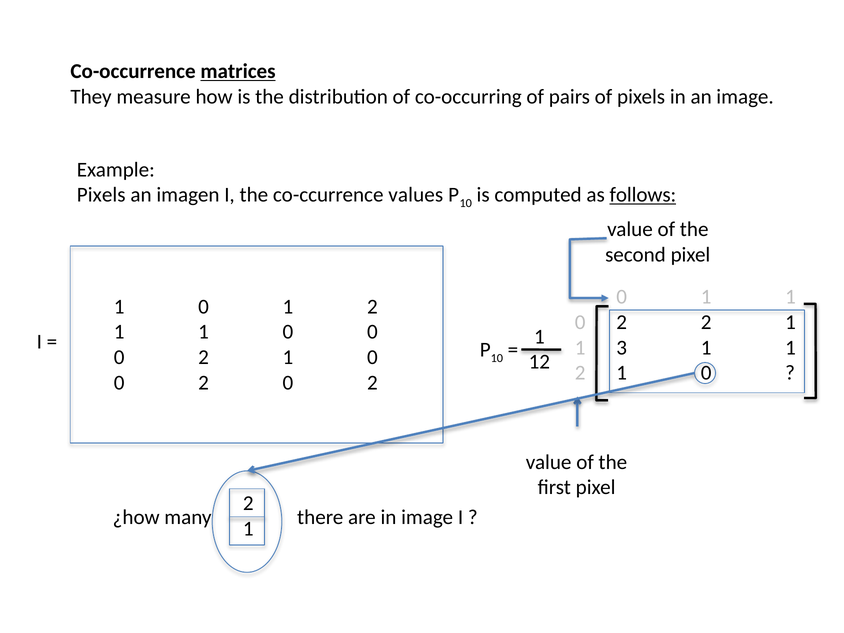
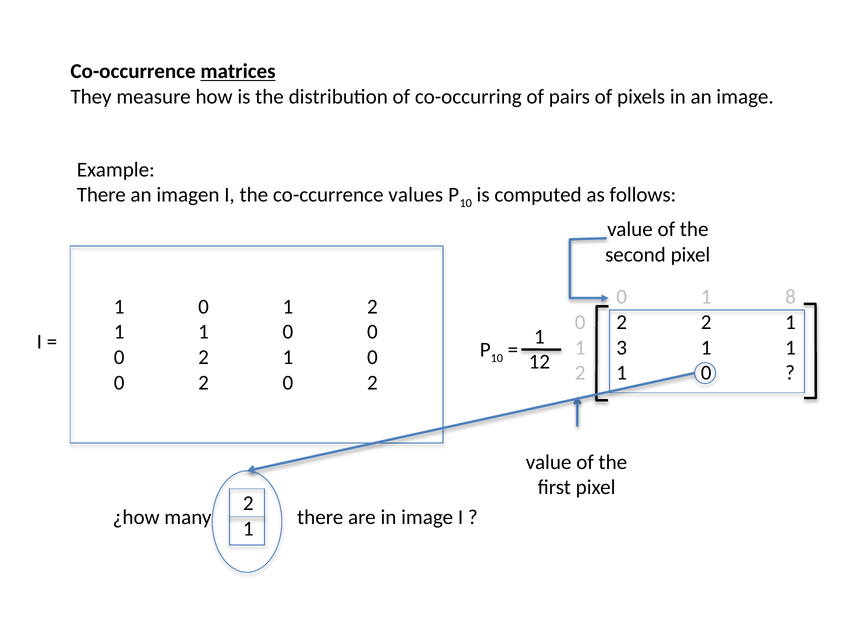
Pixels at (101, 195): Pixels -> There
follows underline: present -> none
0 1 1: 1 -> 8
